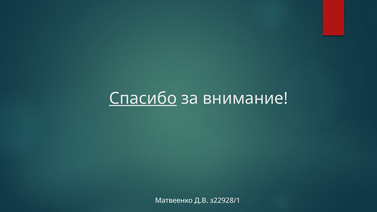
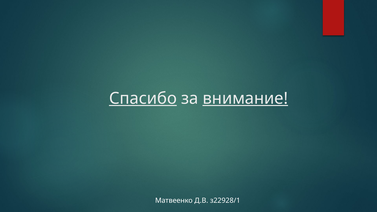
внимание underline: none -> present
